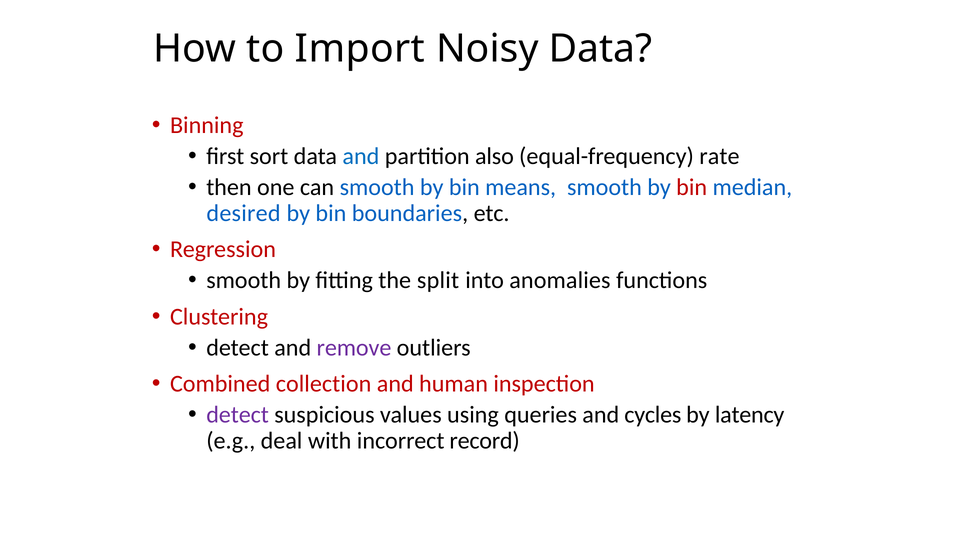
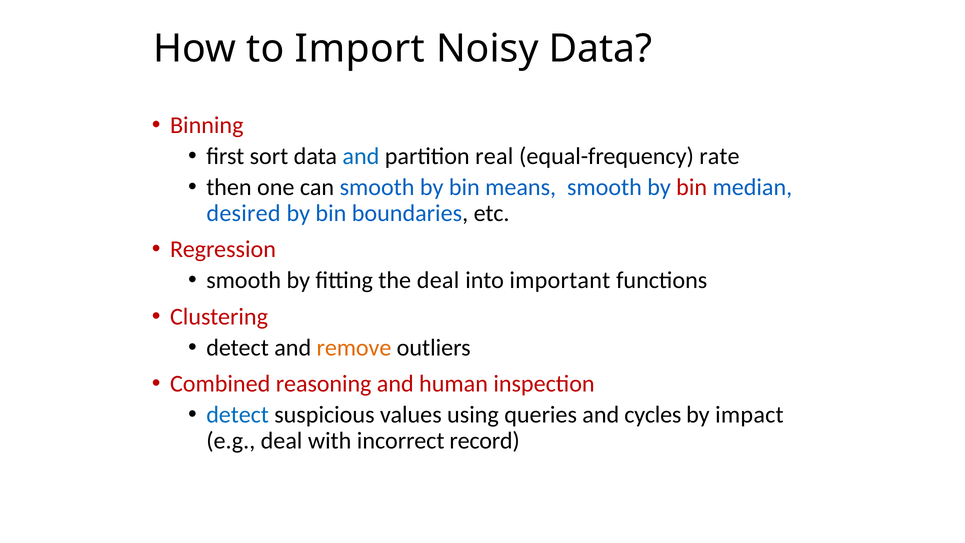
also: also -> real
the split: split -> deal
anomalies: anomalies -> important
remove colour: purple -> orange
collection: collection -> reasoning
detect at (238, 415) colour: purple -> blue
latency: latency -> impact
